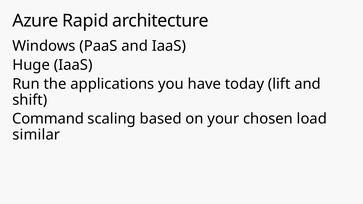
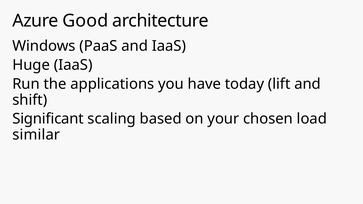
Rapid: Rapid -> Good
Command: Command -> Significant
